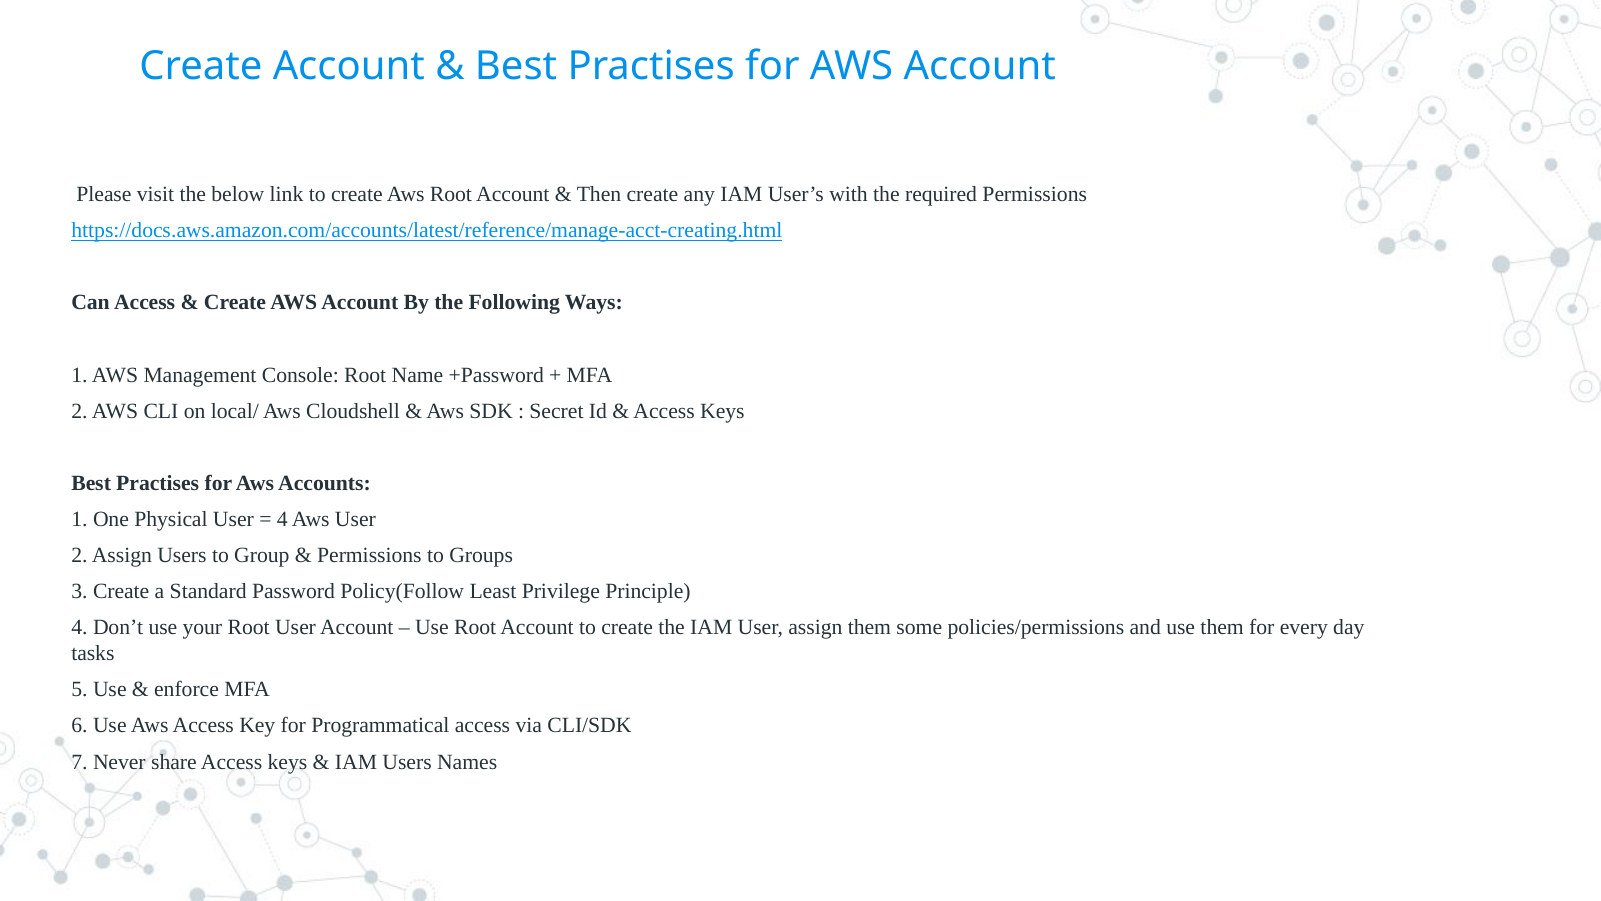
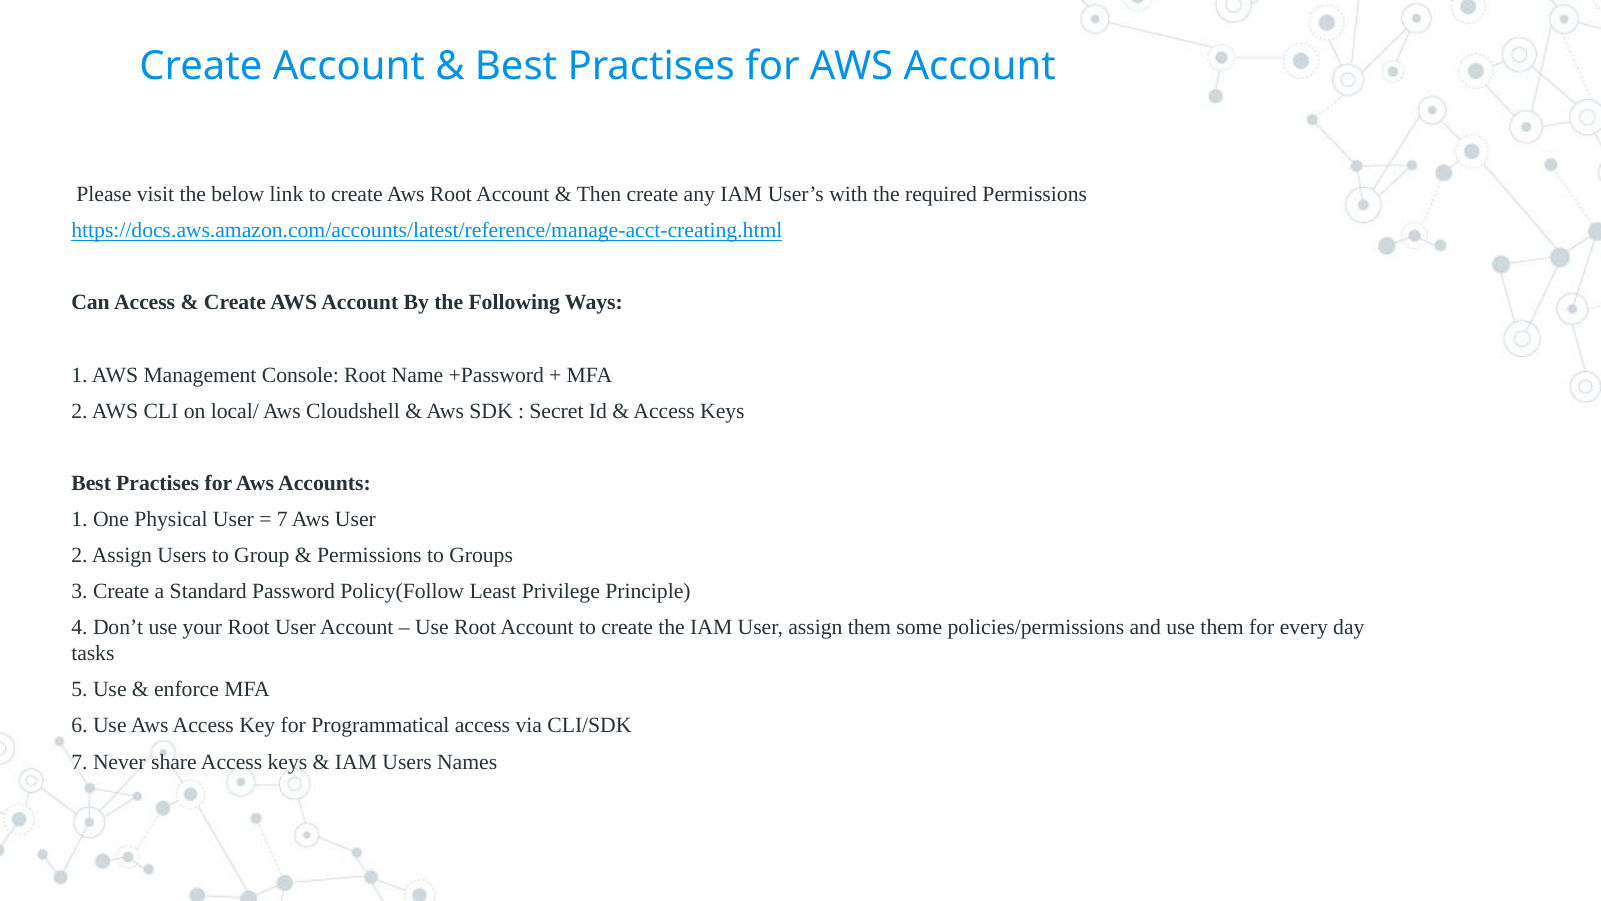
4 at (282, 519): 4 -> 7
